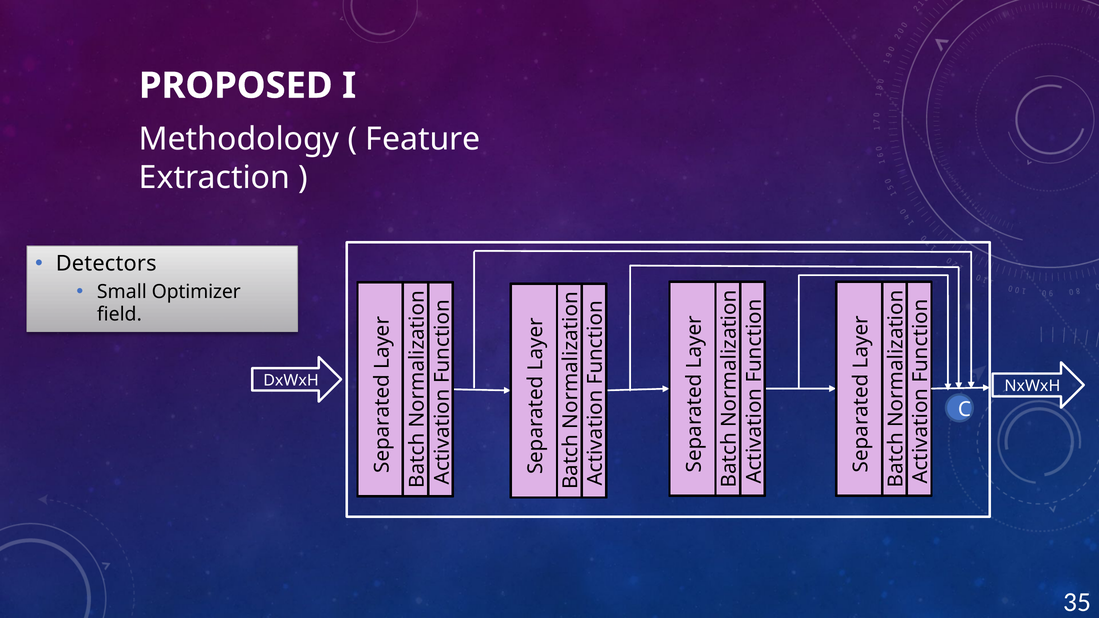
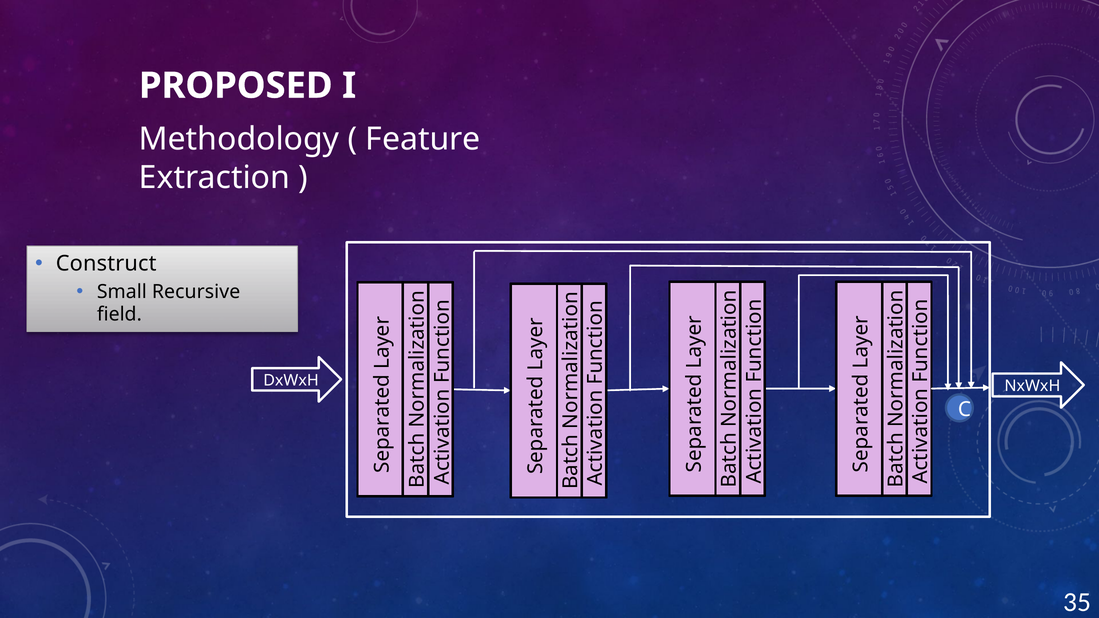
Detectors: Detectors -> Construct
Optimizer: Optimizer -> Recursive
